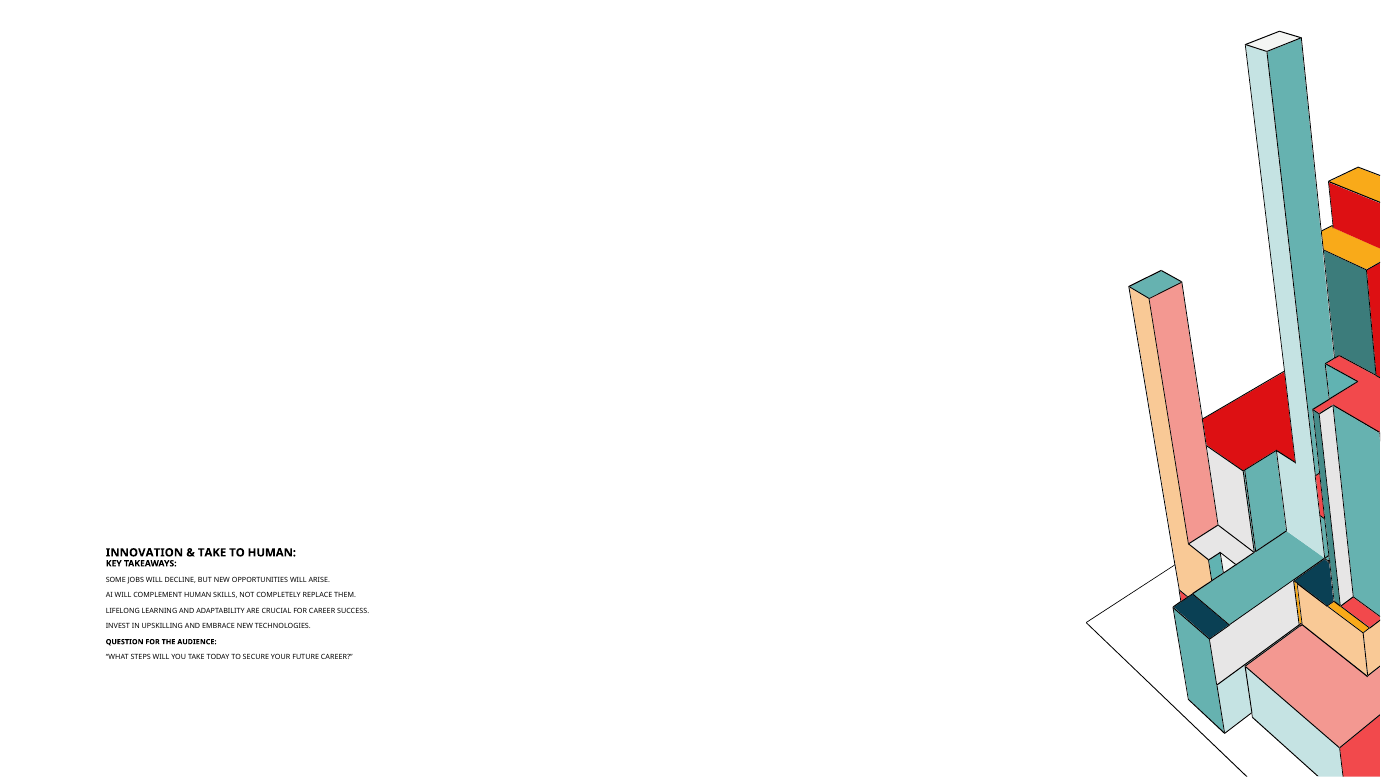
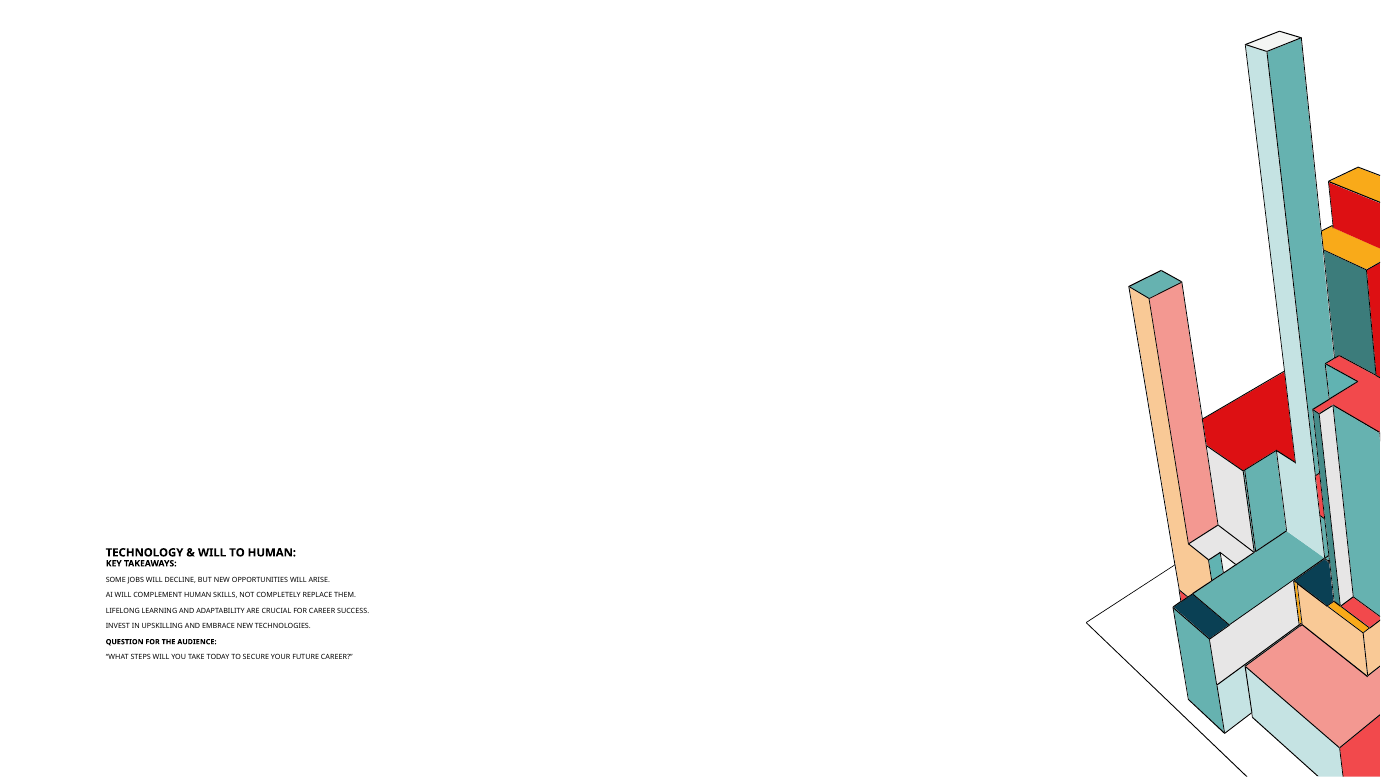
INNOVATION: INNOVATION -> TECHNOLOGY
TAKE at (212, 553): TAKE -> WILL
